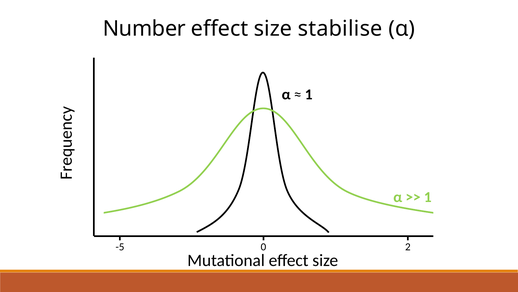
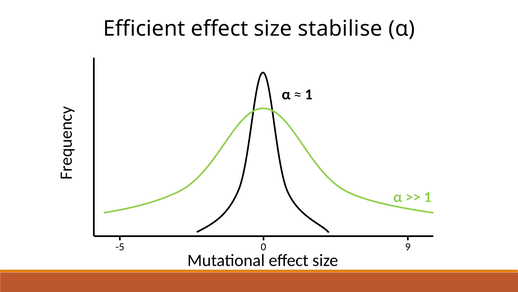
Number: Number -> Efficient
2: 2 -> 9
